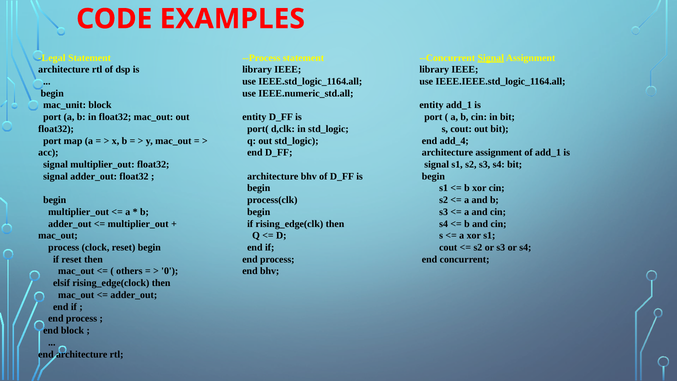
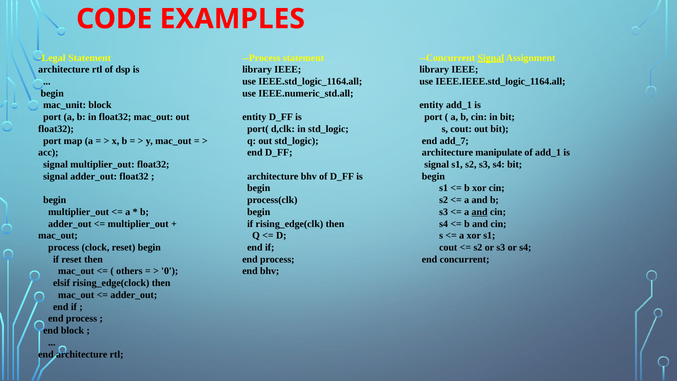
add_4: add_4 -> add_7
architecture assignment: assignment -> manipulate
and at (480, 212) underline: none -> present
